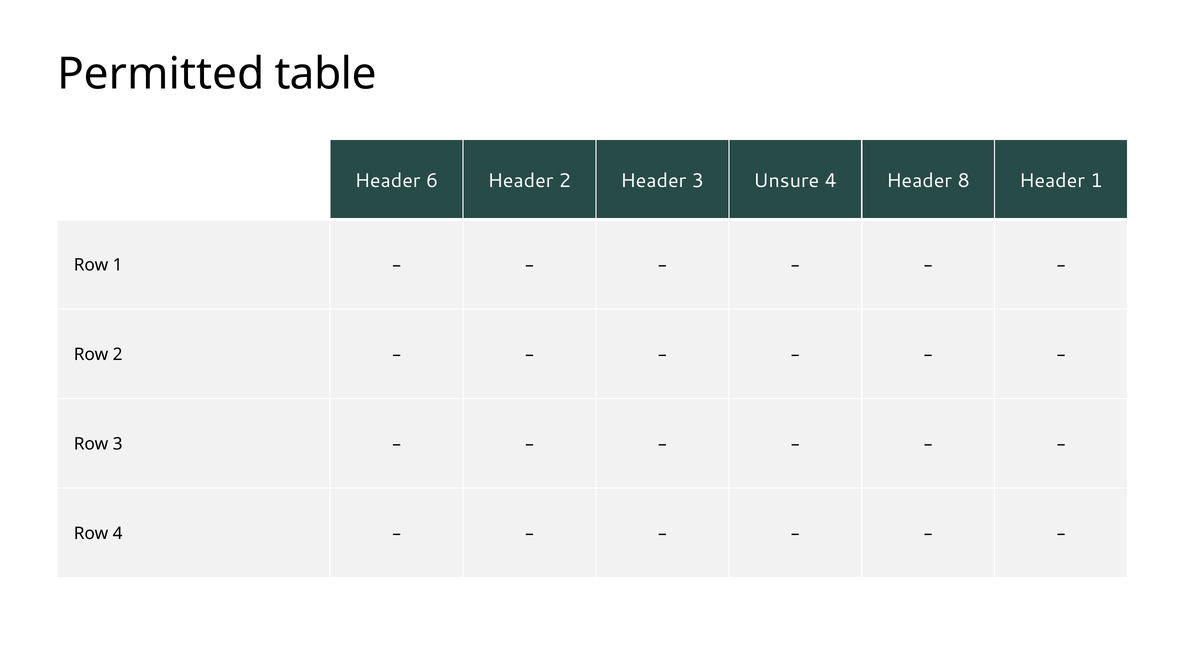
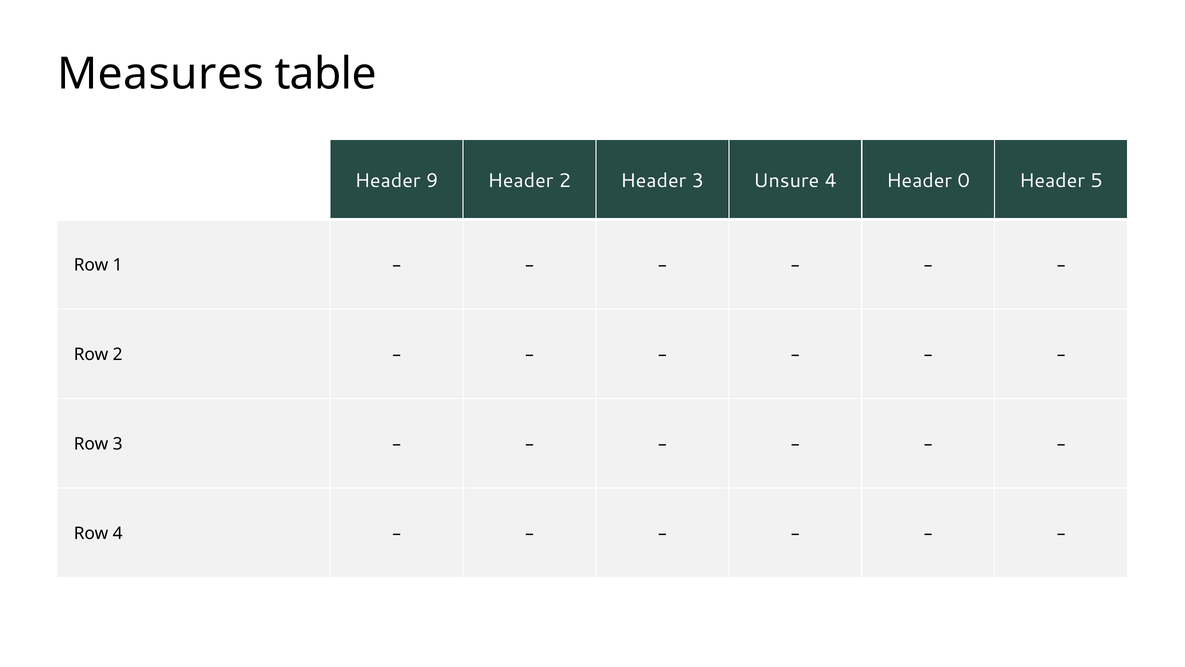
Permitted: Permitted -> Measures
6: 6 -> 9
8: 8 -> 0
Header 1: 1 -> 5
